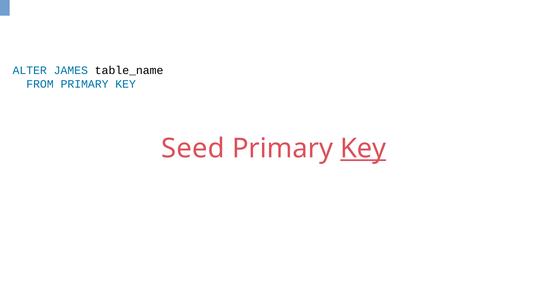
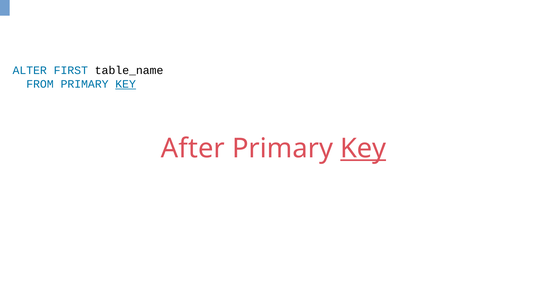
JAMES: JAMES -> FIRST
KEY at (126, 84) underline: none -> present
Seed: Seed -> After
